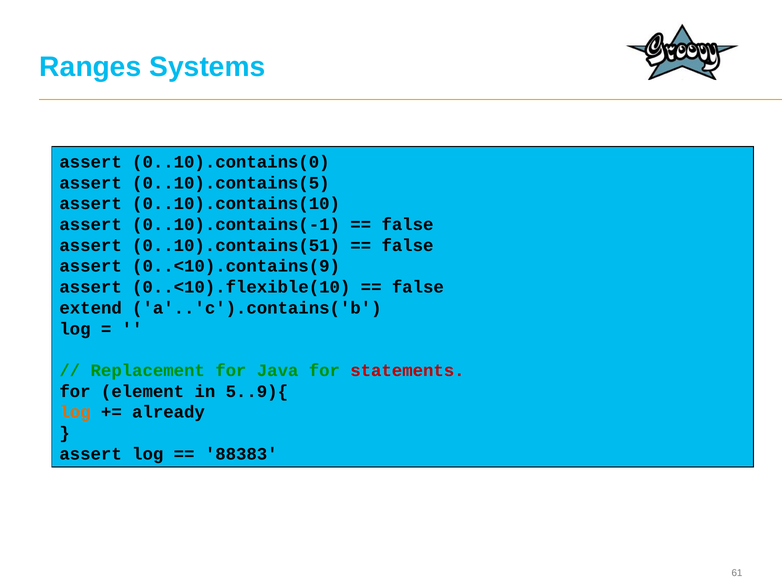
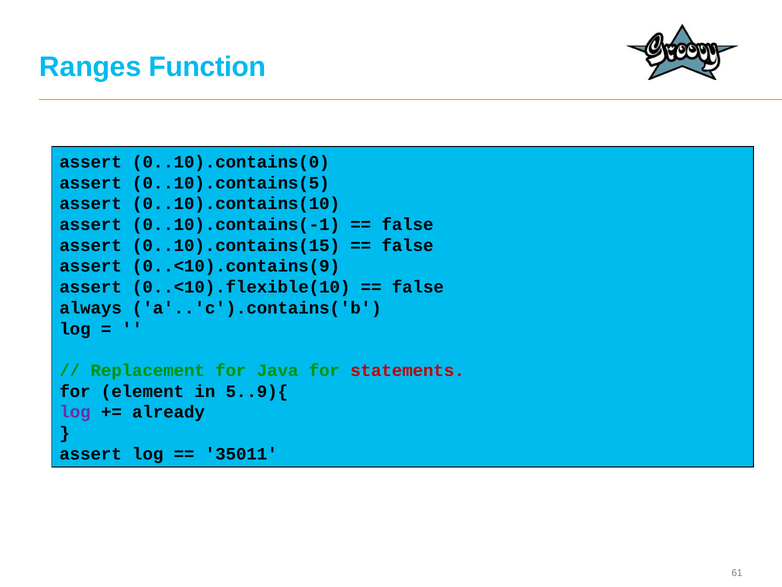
Systems: Systems -> Function
0..10).contains(51: 0..10).contains(51 -> 0..10).contains(15
extend: extend -> always
log at (75, 412) colour: orange -> purple
88383: 88383 -> 35011
